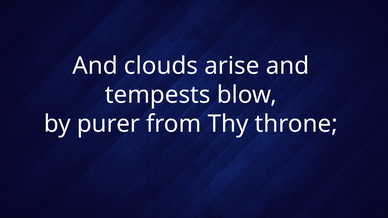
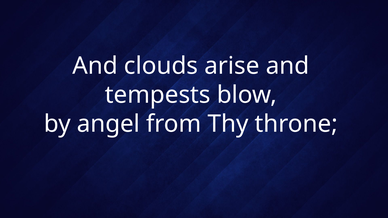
purer: purer -> angel
